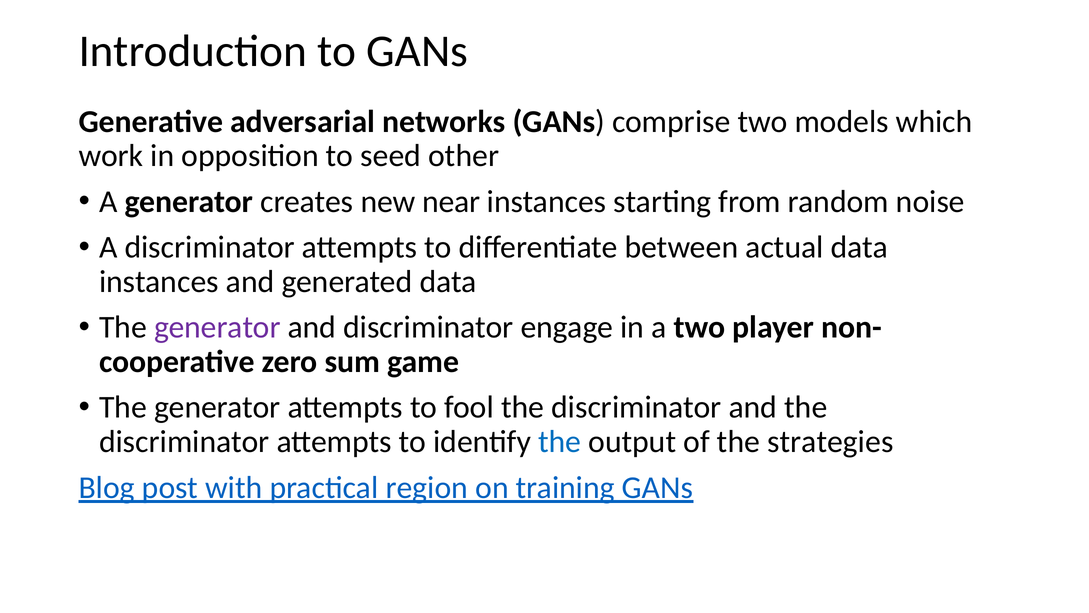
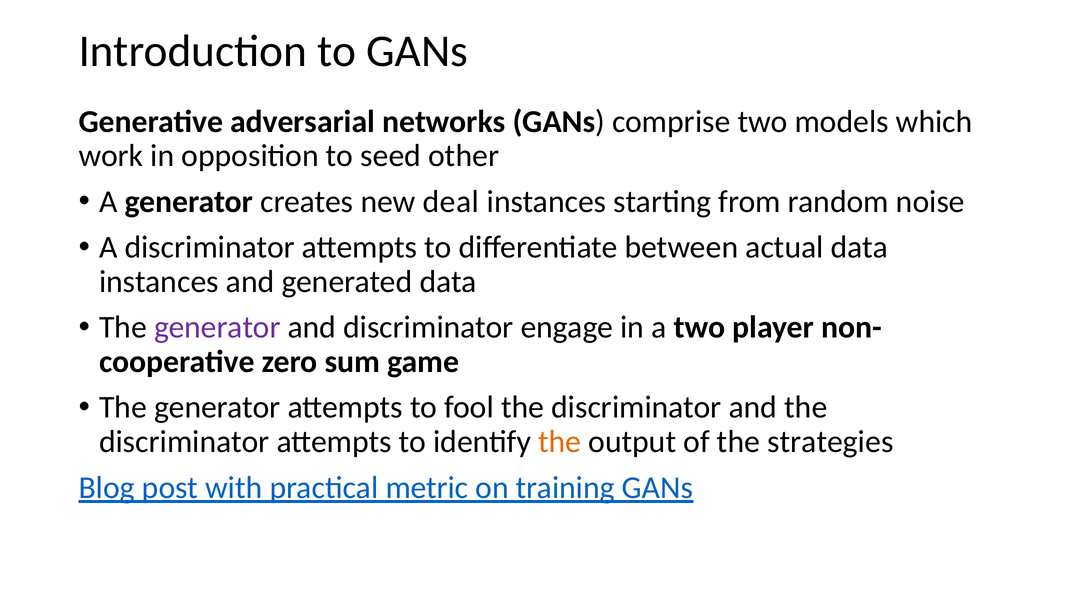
near: near -> deal
the at (560, 441) colour: blue -> orange
region: region -> metric
